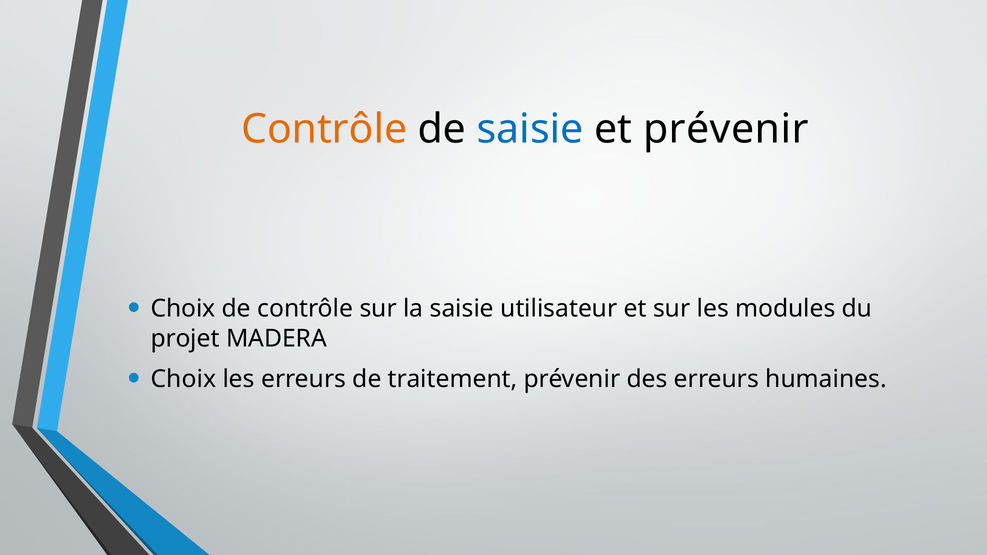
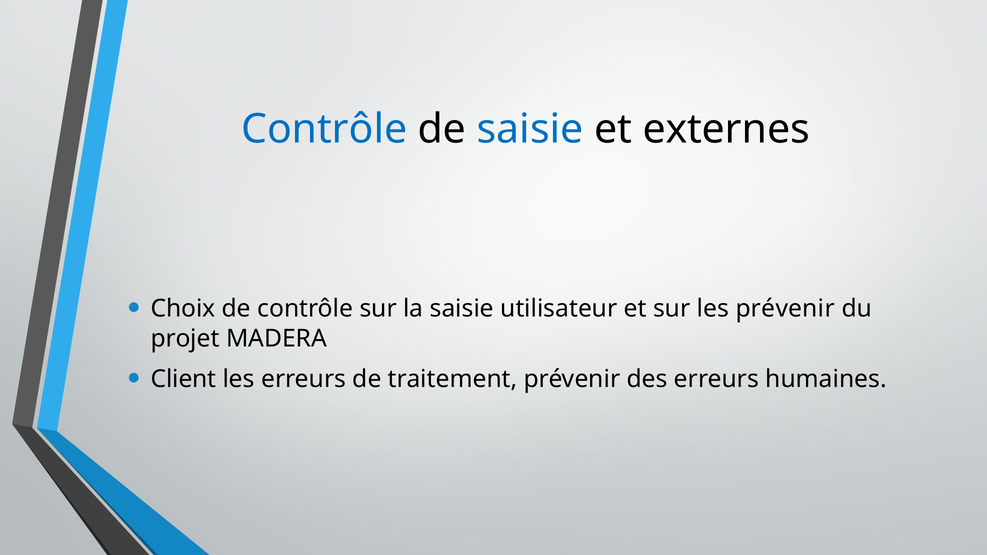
Contrôle at (324, 129) colour: orange -> blue
et prévenir: prévenir -> externes
les modules: modules -> prévenir
Choix at (183, 379): Choix -> Client
